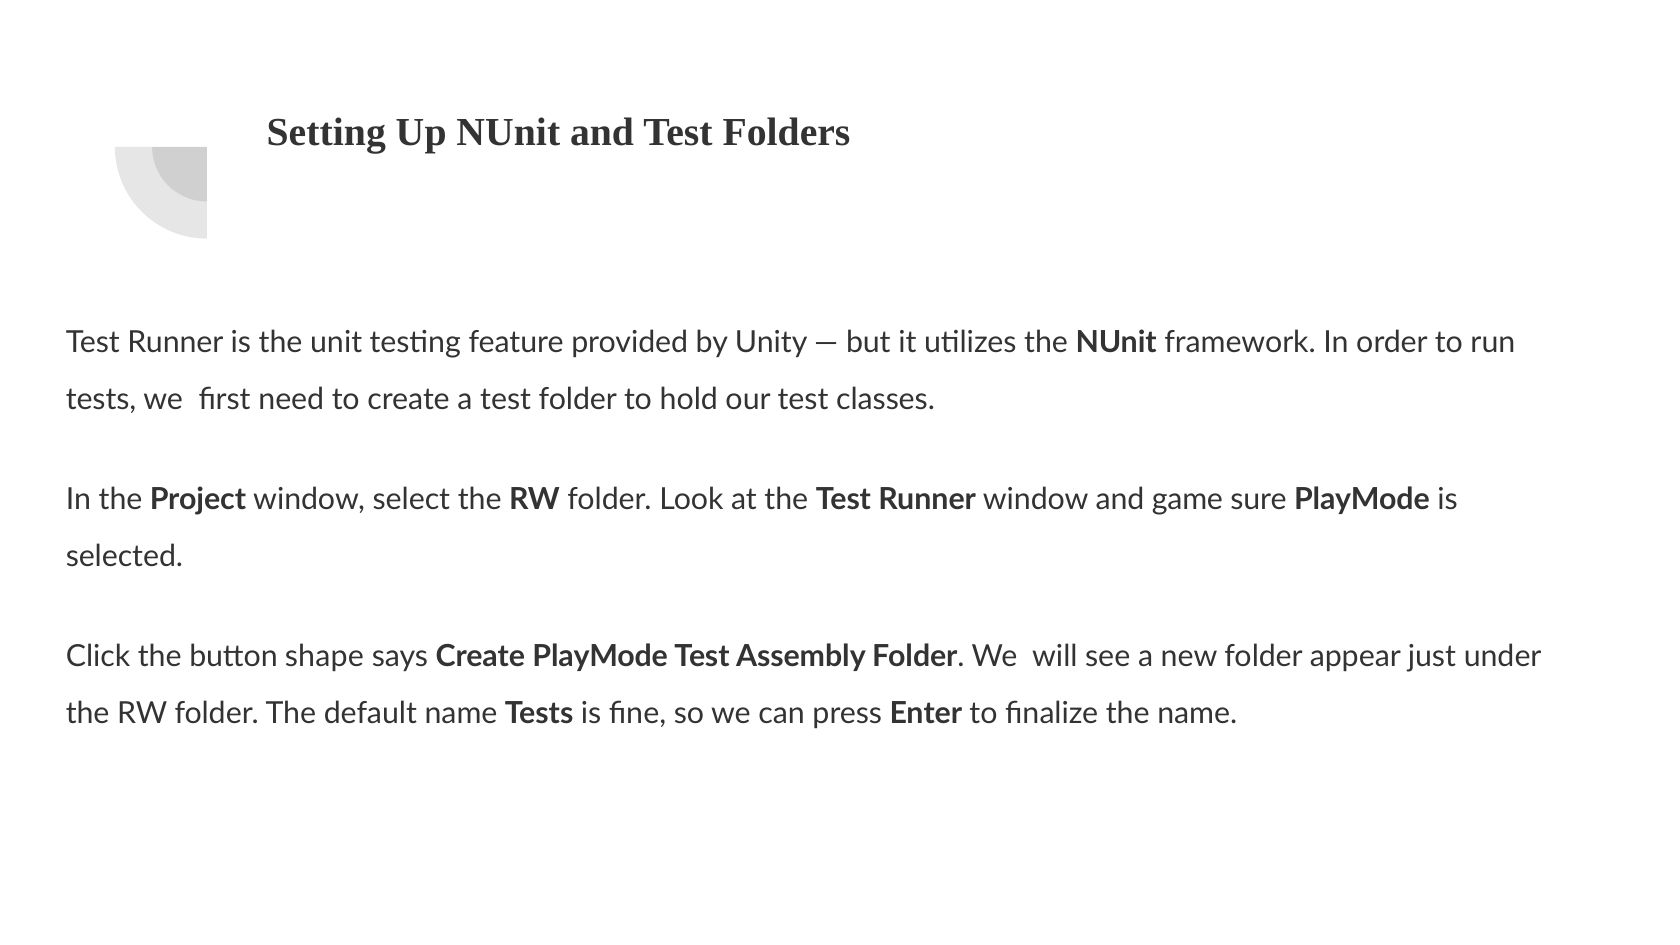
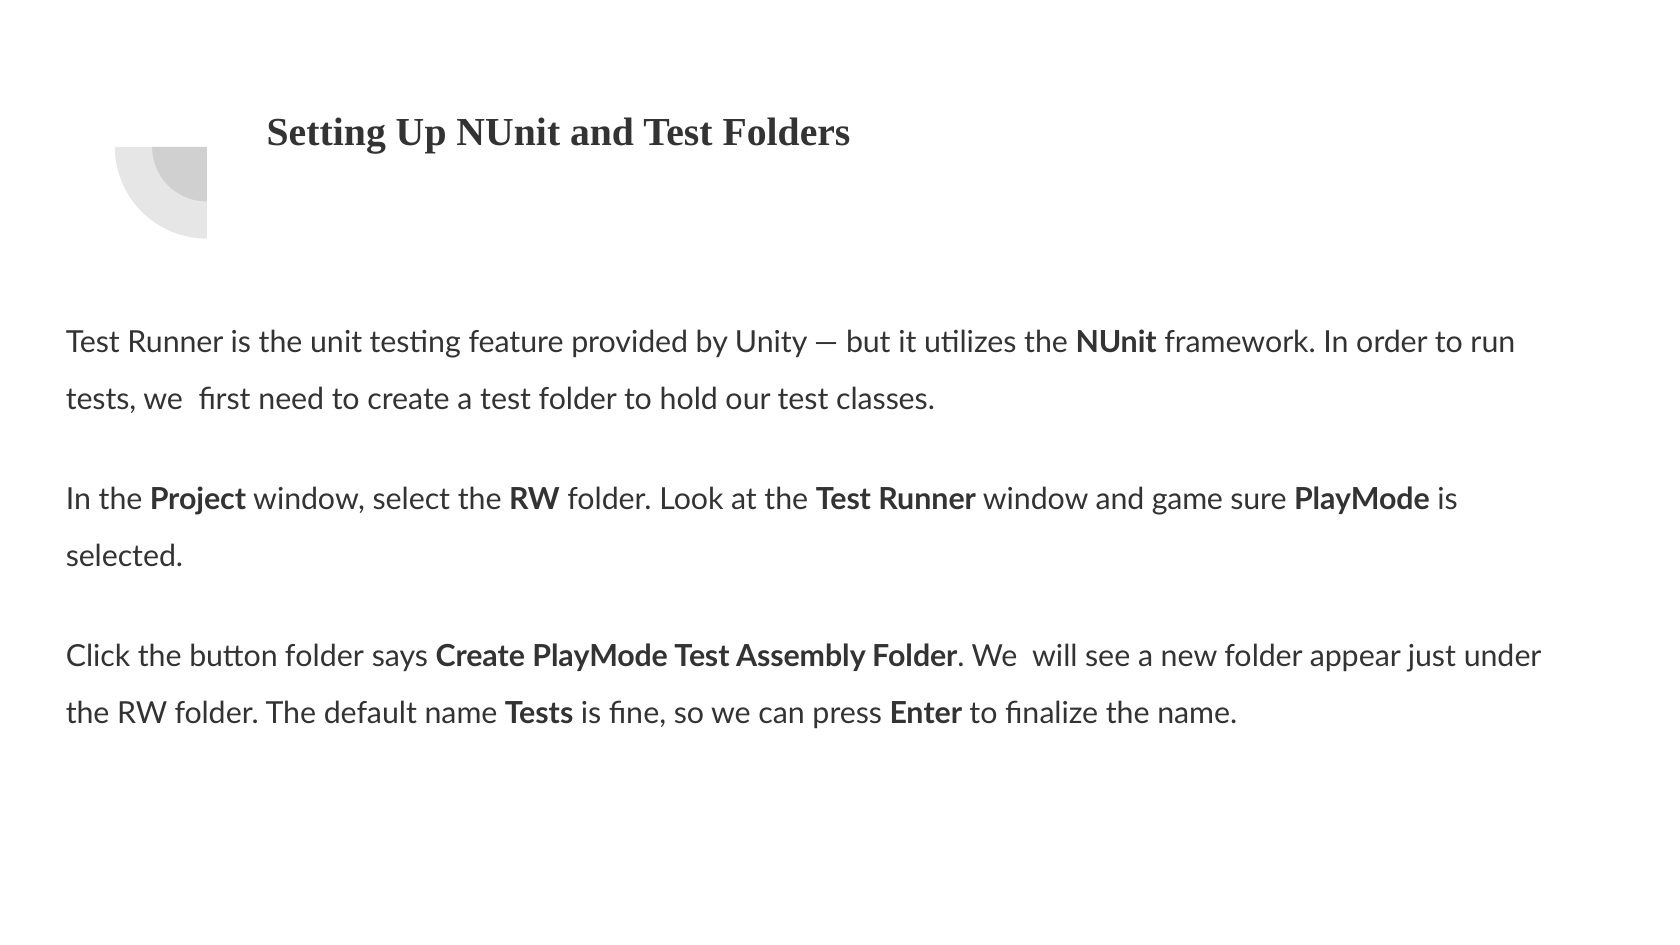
button shape: shape -> folder
